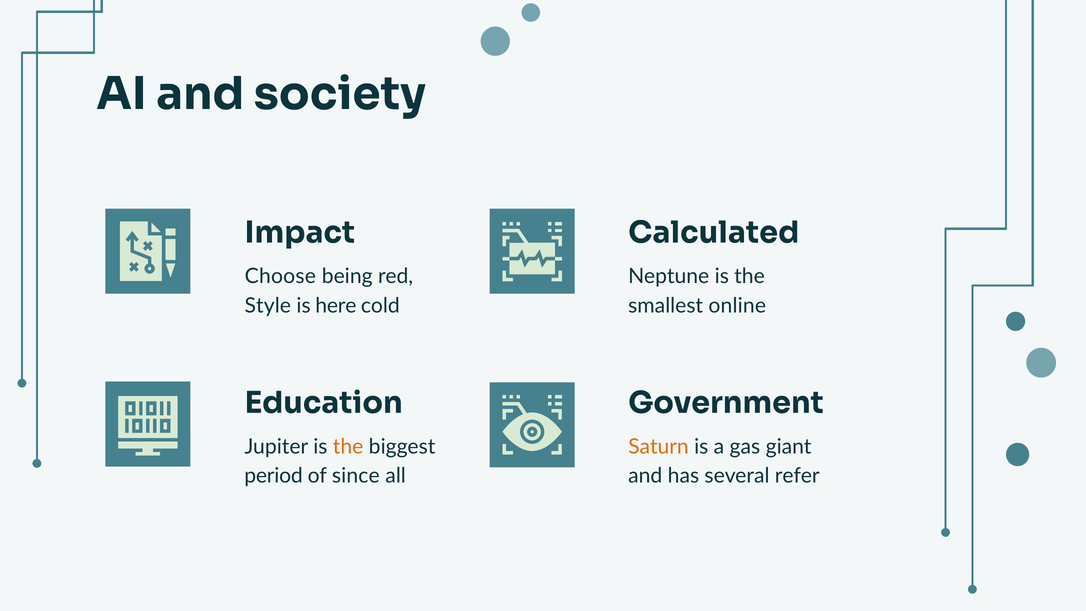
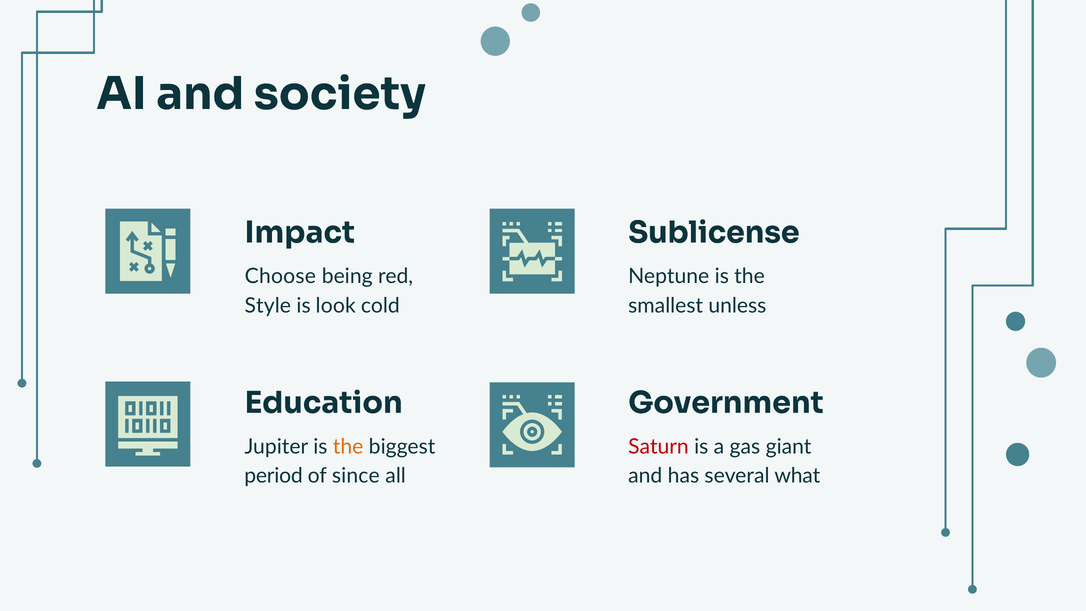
Calculated: Calculated -> Sublicense
here: here -> look
online: online -> unless
Saturn colour: orange -> red
refer: refer -> what
